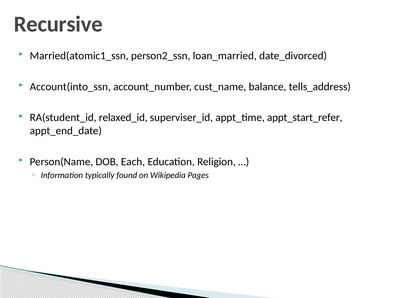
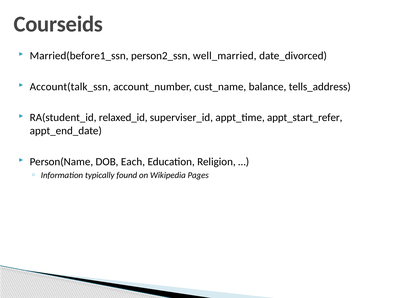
Recursive: Recursive -> Courseids
Married(atomic1_ssn: Married(atomic1_ssn -> Married(before1_ssn
loan_married: loan_married -> well_married
Account(into_ssn: Account(into_ssn -> Account(talk_ssn
